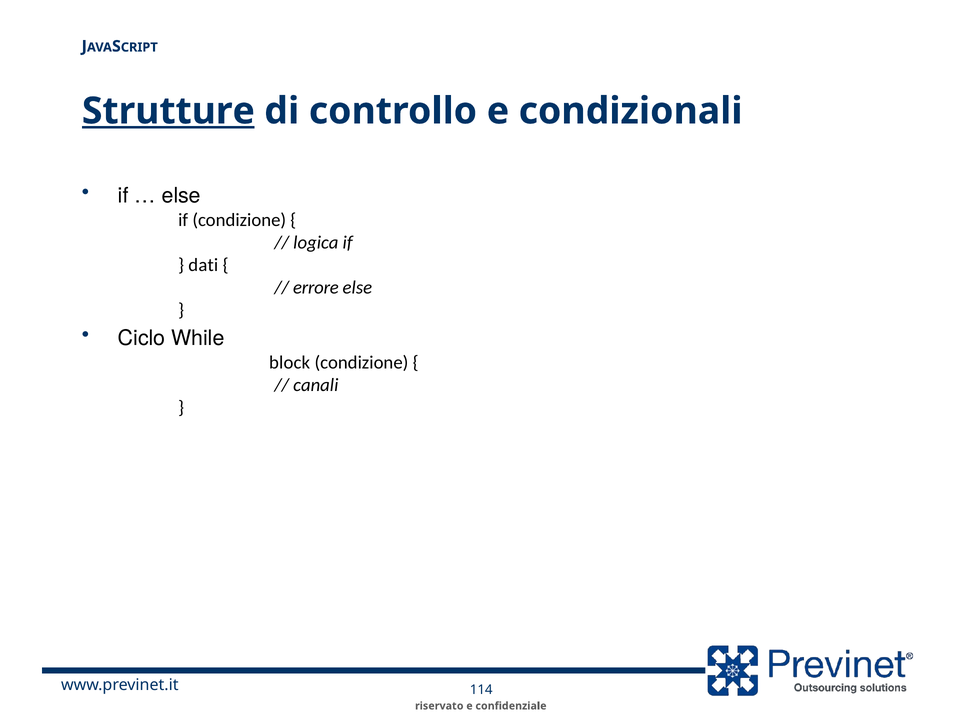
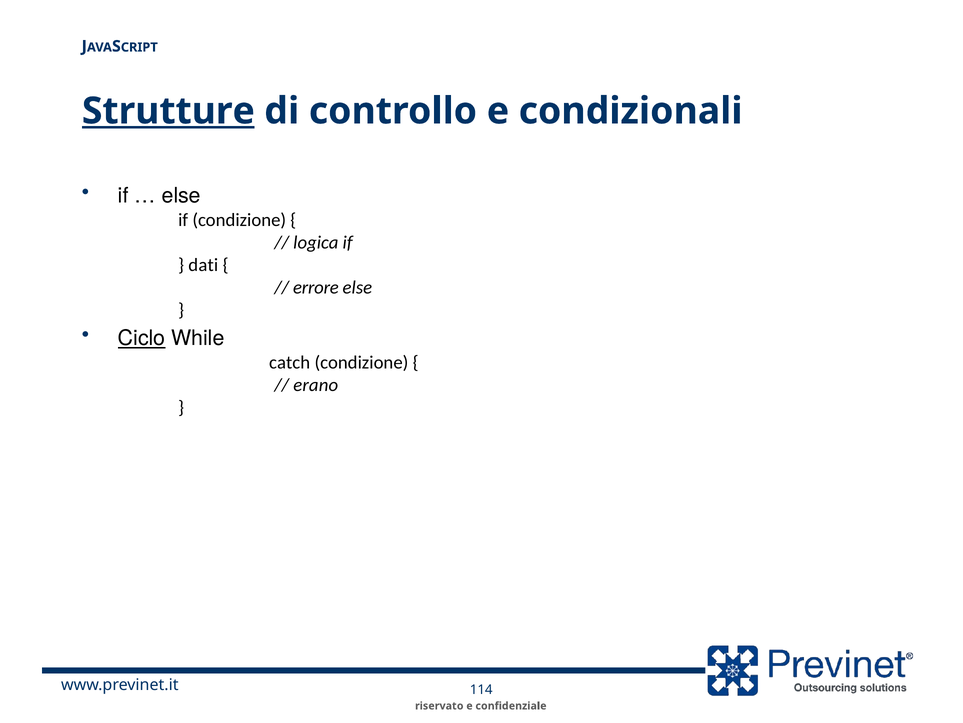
Ciclo underline: none -> present
block: block -> catch
canali: canali -> erano
